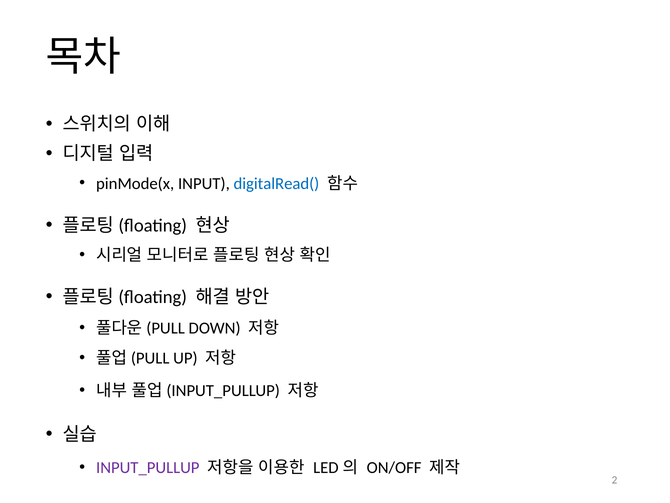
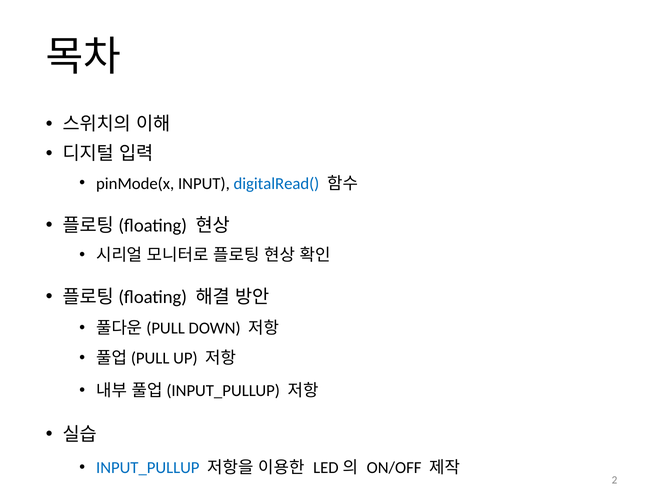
INPUT_PULLUP colour: purple -> blue
